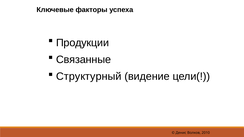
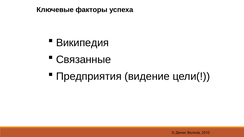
Продукции: Продукции -> Википедия
Структурный: Структурный -> Предприятия
